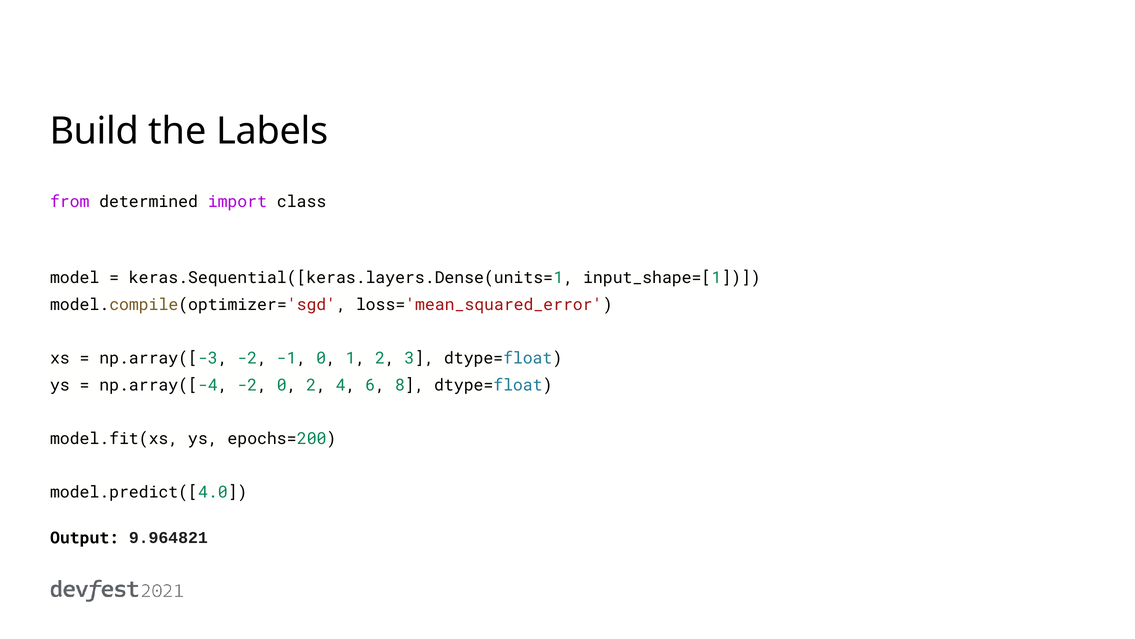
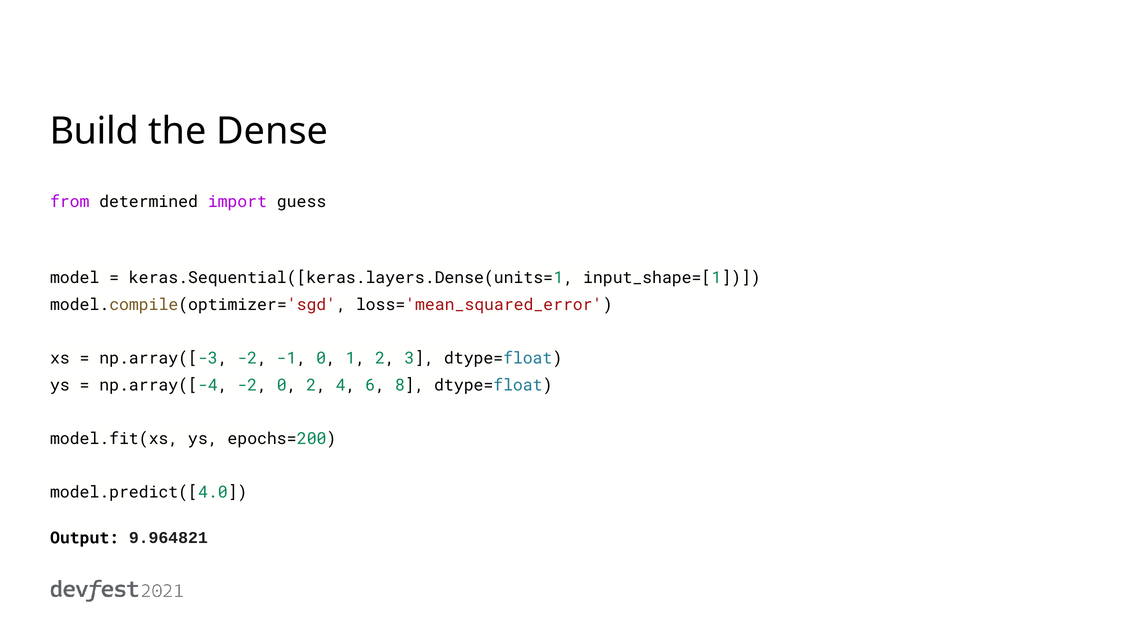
Labels: Labels -> Dense
class: class -> guess
